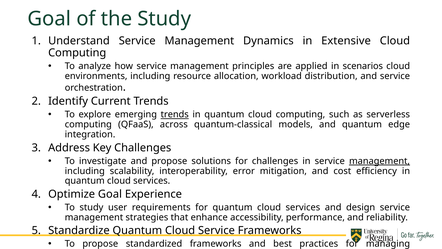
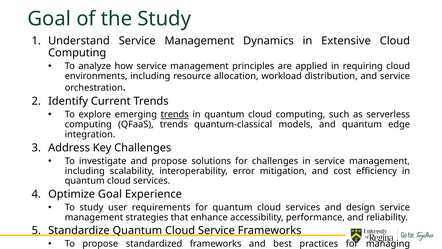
scenarios: scenarios -> requiring
QFaaS across: across -> trends
management at (380, 161) underline: present -> none
